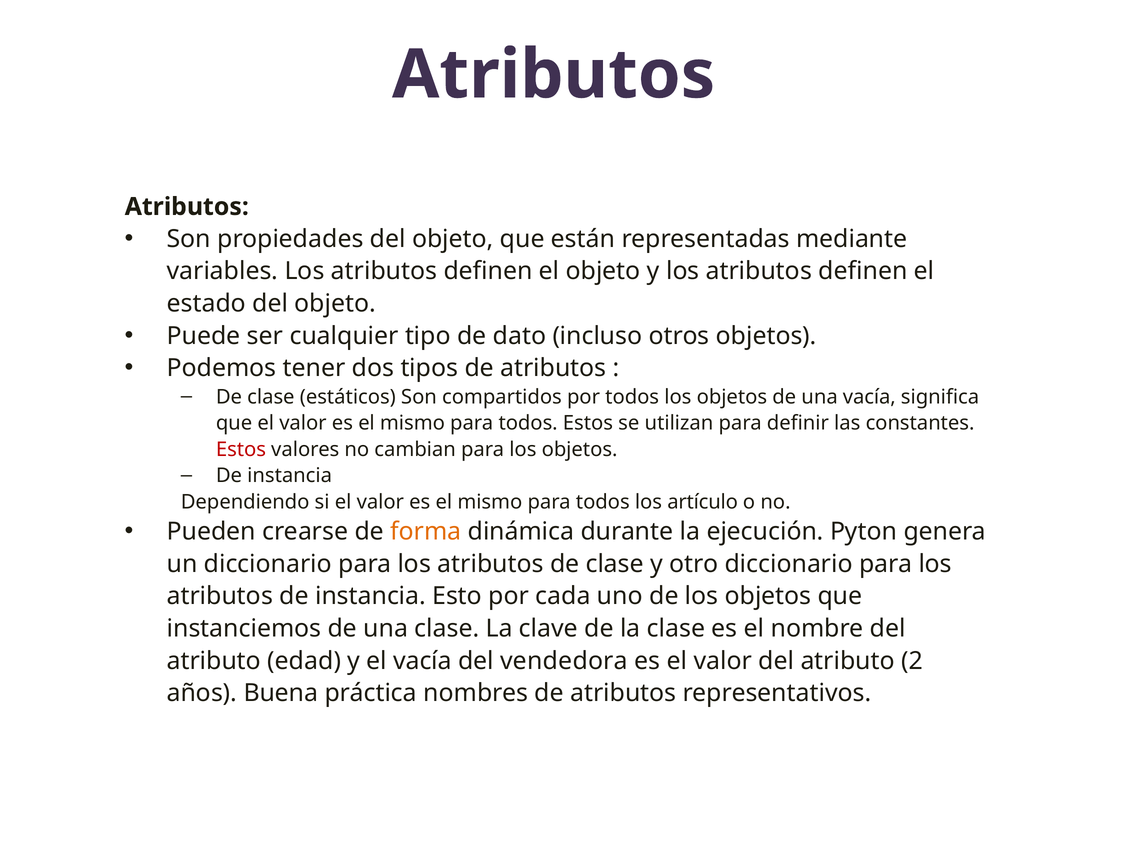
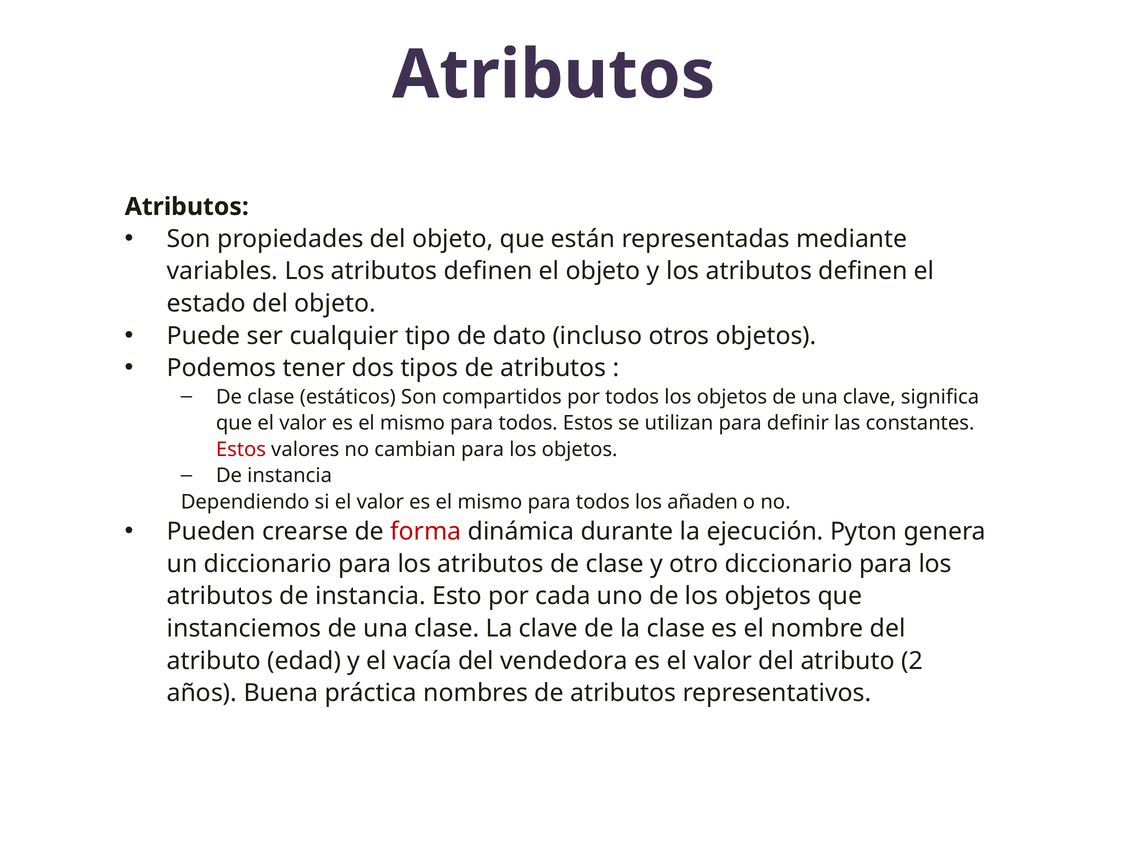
una vacía: vacía -> clave
artículo: artículo -> añaden
forma colour: orange -> red
